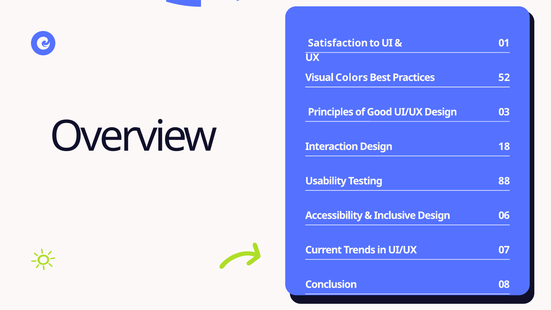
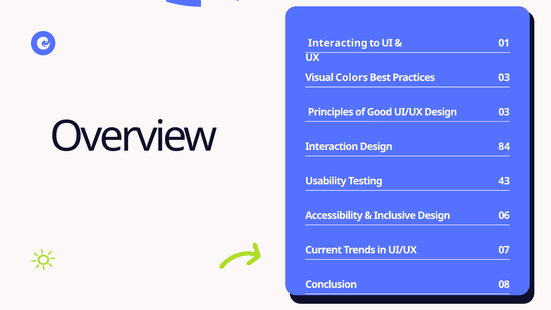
Satisfaction: Satisfaction -> Interacting
Practices 52: 52 -> 03
18: 18 -> 84
88: 88 -> 43
